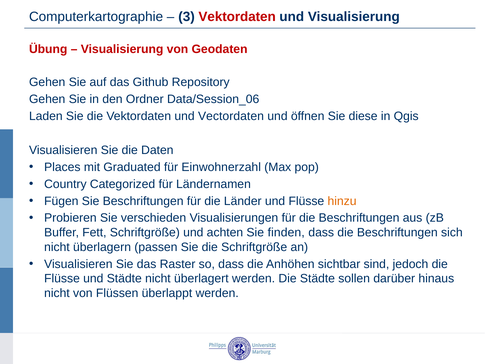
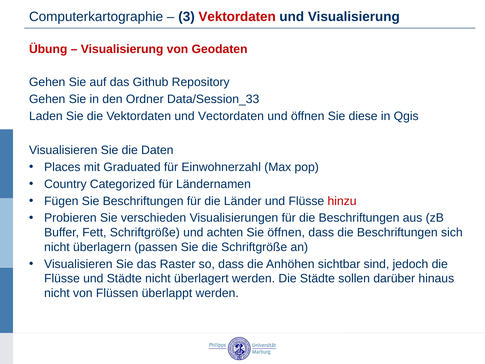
Data/Session_06: Data/Session_06 -> Data/Session_33
hinzu colour: orange -> red
Sie finden: finden -> öffnen
